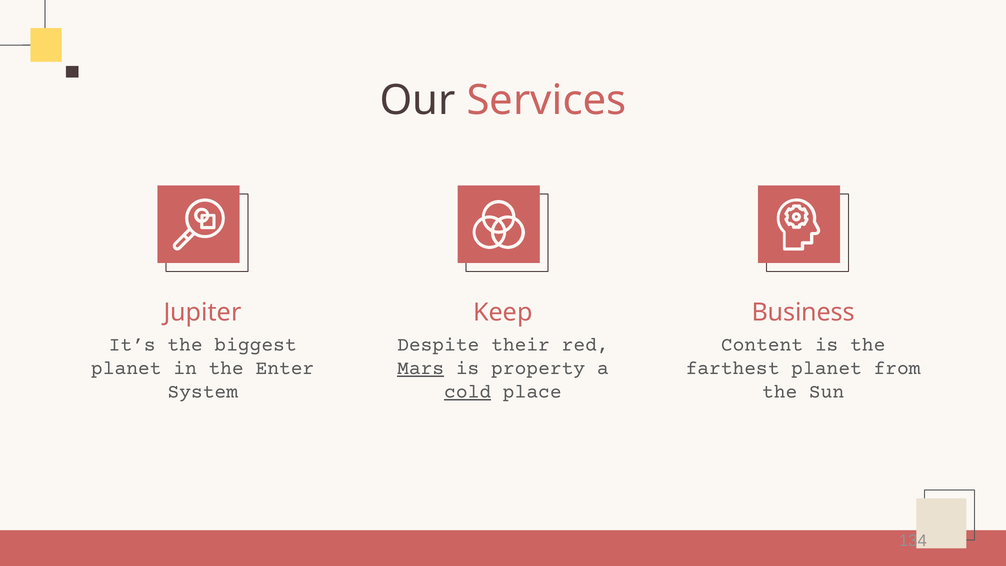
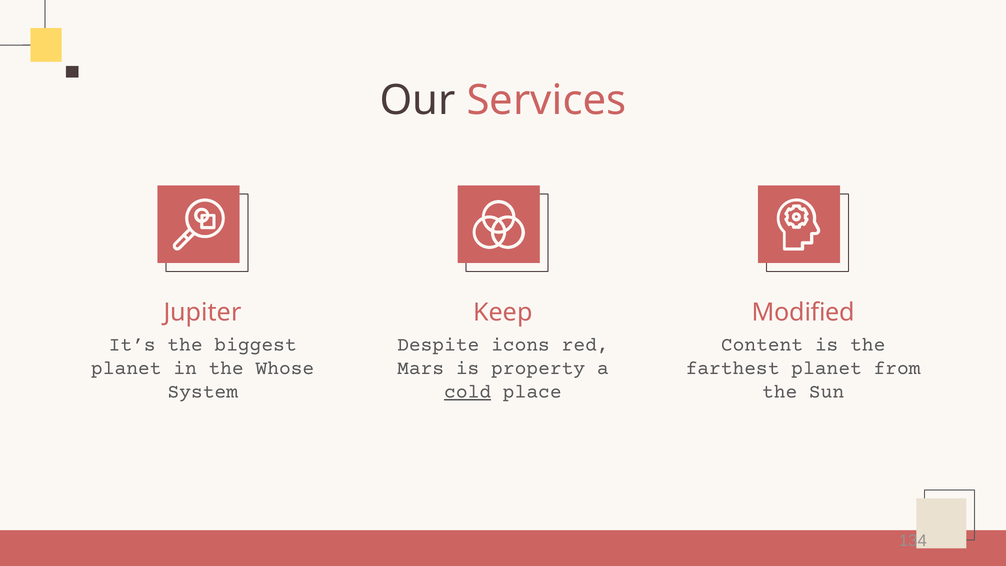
Business: Business -> Modified
their: their -> icons
Enter: Enter -> Whose
Mars underline: present -> none
